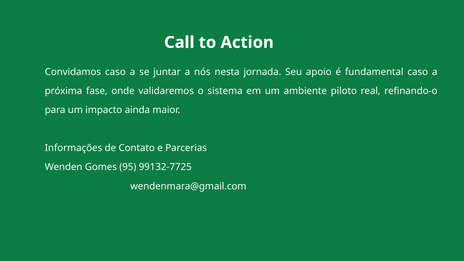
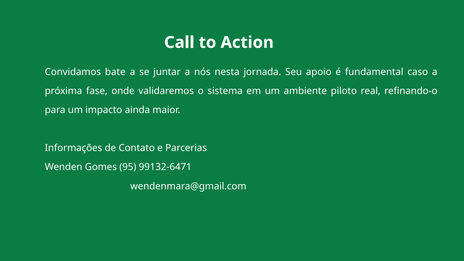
Convidamos caso: caso -> bate
99132-7725: 99132-7725 -> 99132-6471
